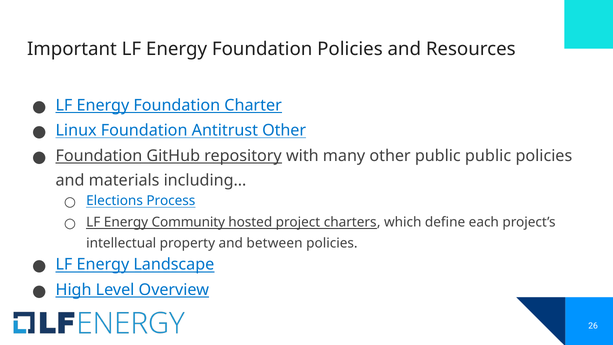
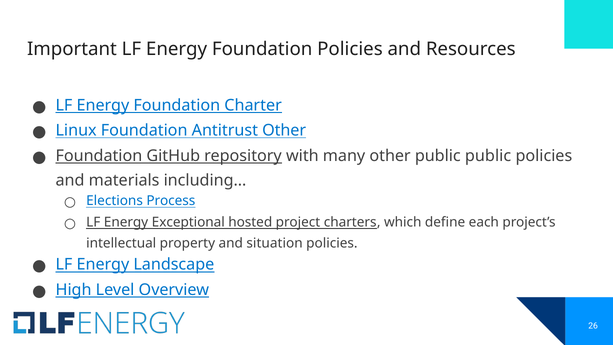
Community: Community -> Exceptional
between: between -> situation
